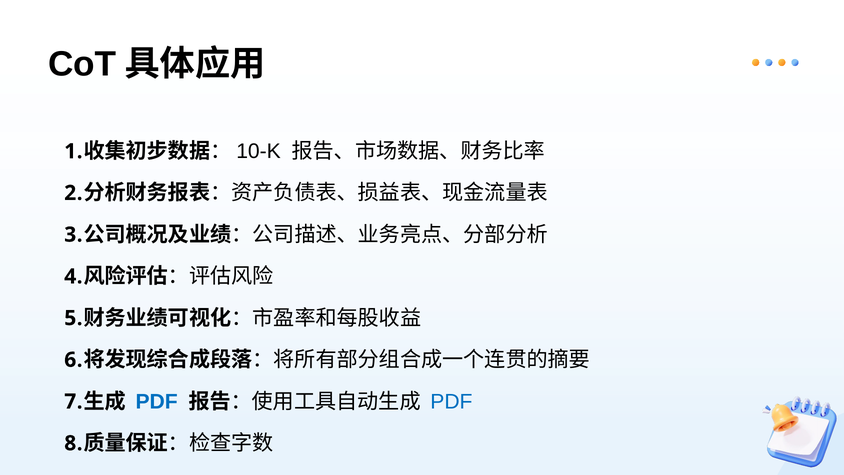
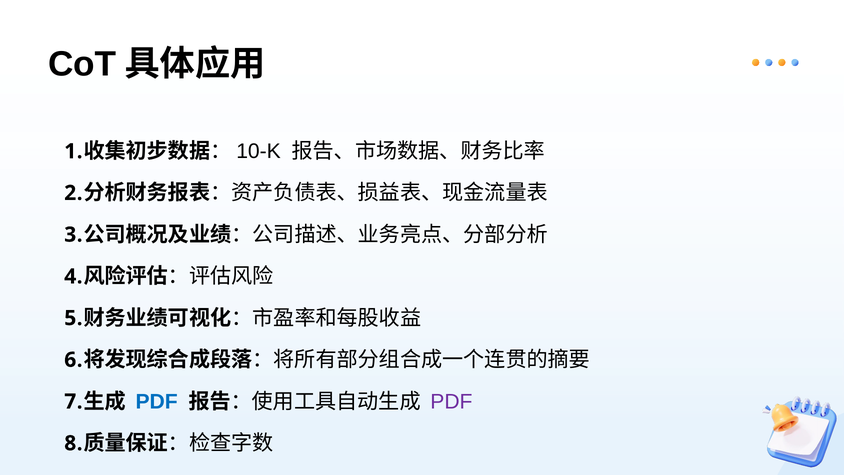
PDF at (451, 401) colour: blue -> purple
